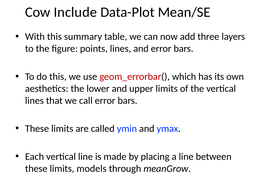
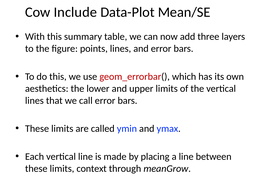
models: models -> context
